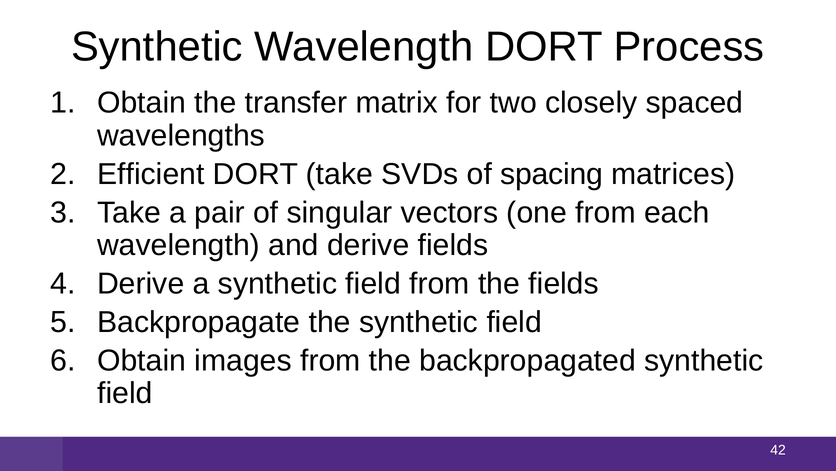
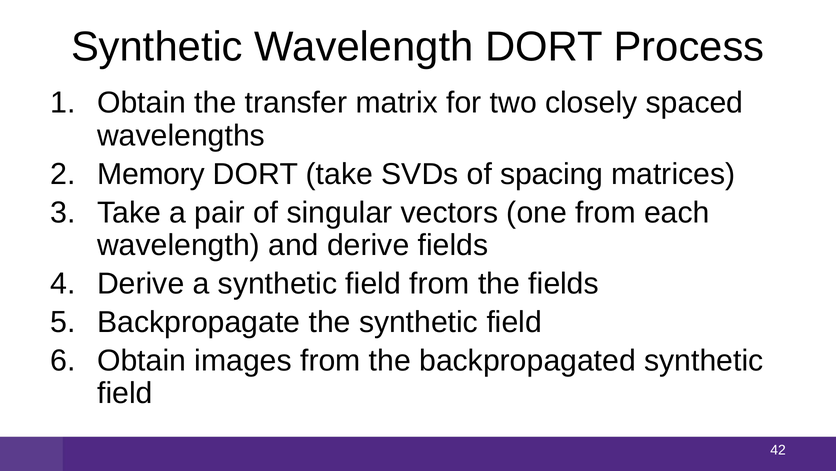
Efficient: Efficient -> Memory
